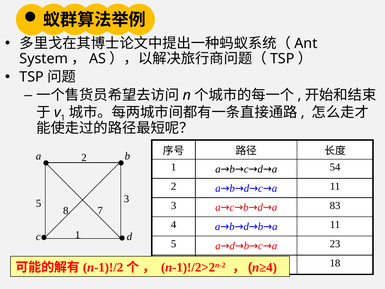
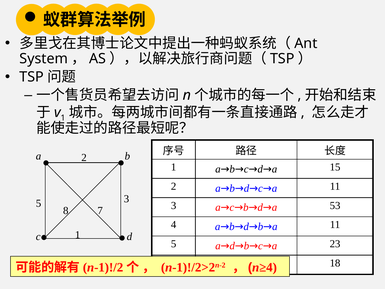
54: 54 -> 15
83: 83 -> 53
